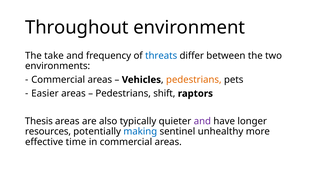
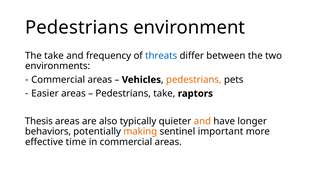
Throughout at (77, 28): Throughout -> Pedestrians
Pedestrians shift: shift -> take
and at (202, 121) colour: purple -> orange
resources: resources -> behaviors
making colour: blue -> orange
unhealthy: unhealthy -> important
